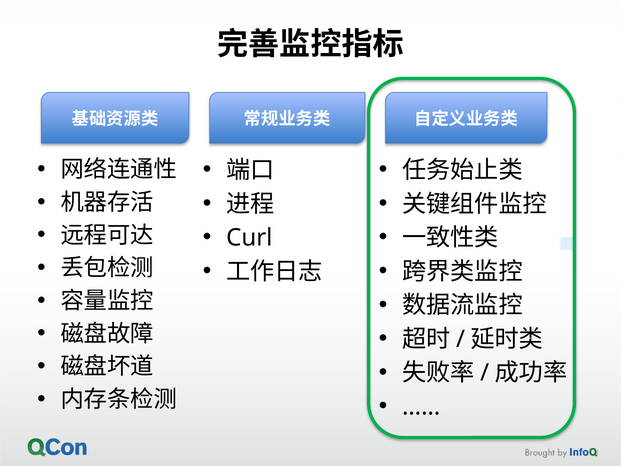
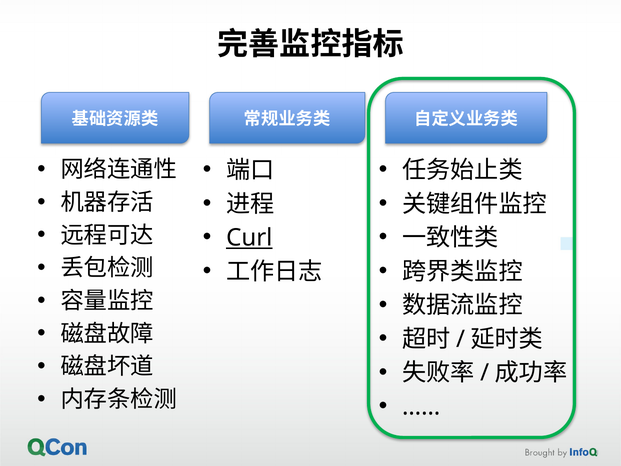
Curl underline: none -> present
